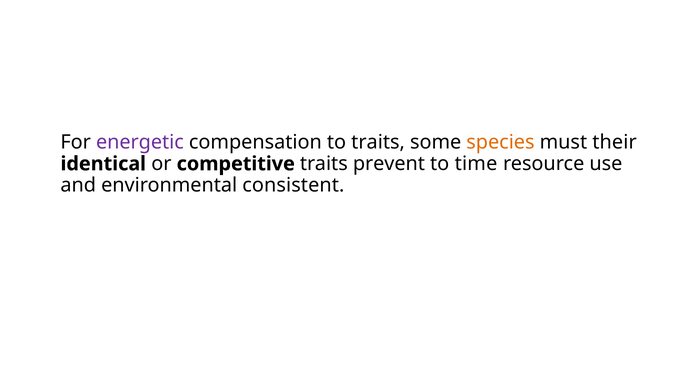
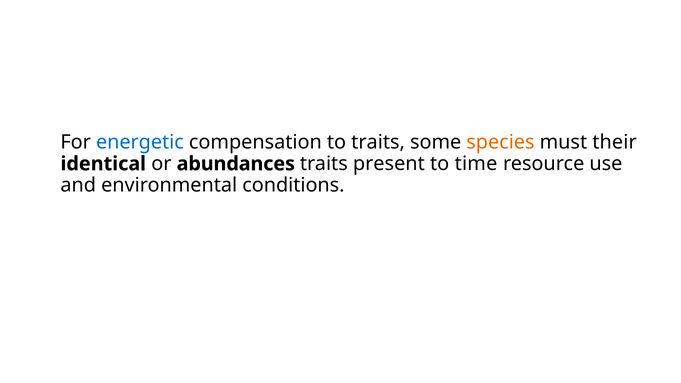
energetic colour: purple -> blue
competitive: competitive -> abundances
prevent: prevent -> present
consistent: consistent -> conditions
